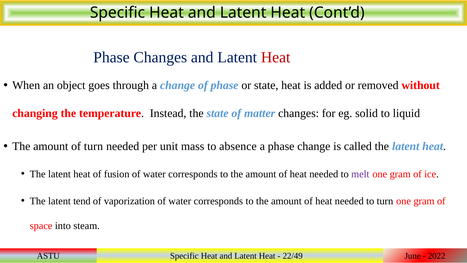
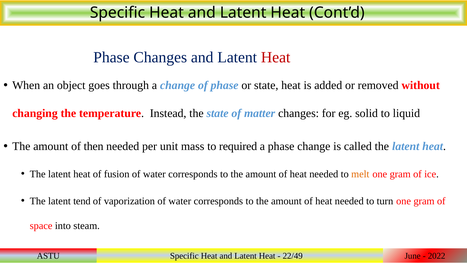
of turn: turn -> then
absence: absence -> required
melt colour: purple -> orange
